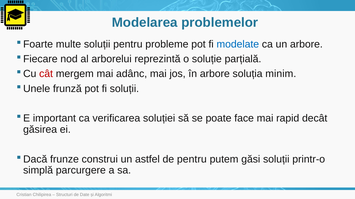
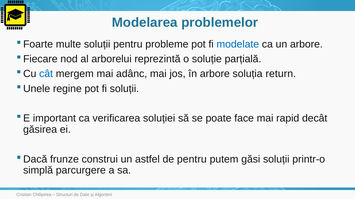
cât colour: red -> blue
minim: minim -> return
frunză: frunză -> regine
